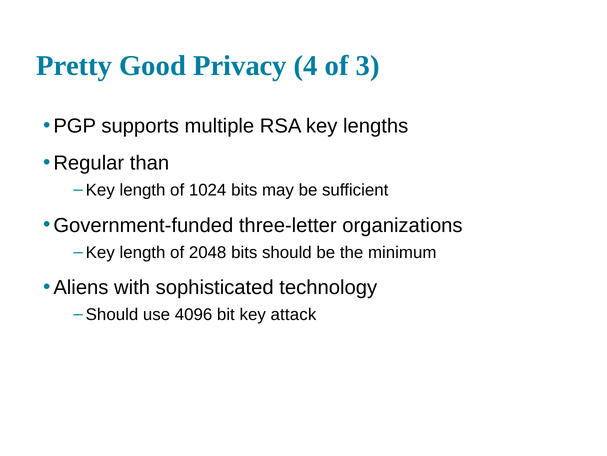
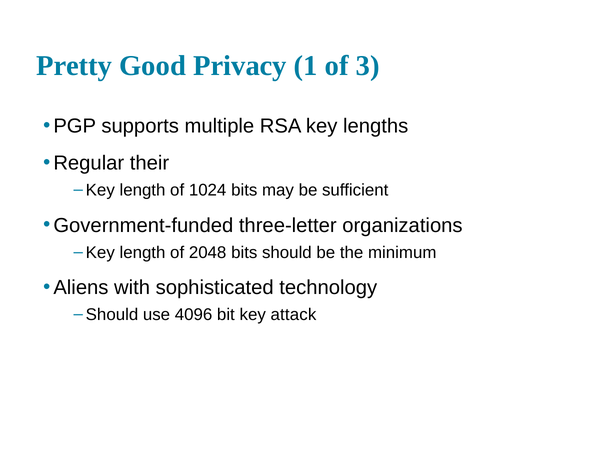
4: 4 -> 1
than: than -> their
